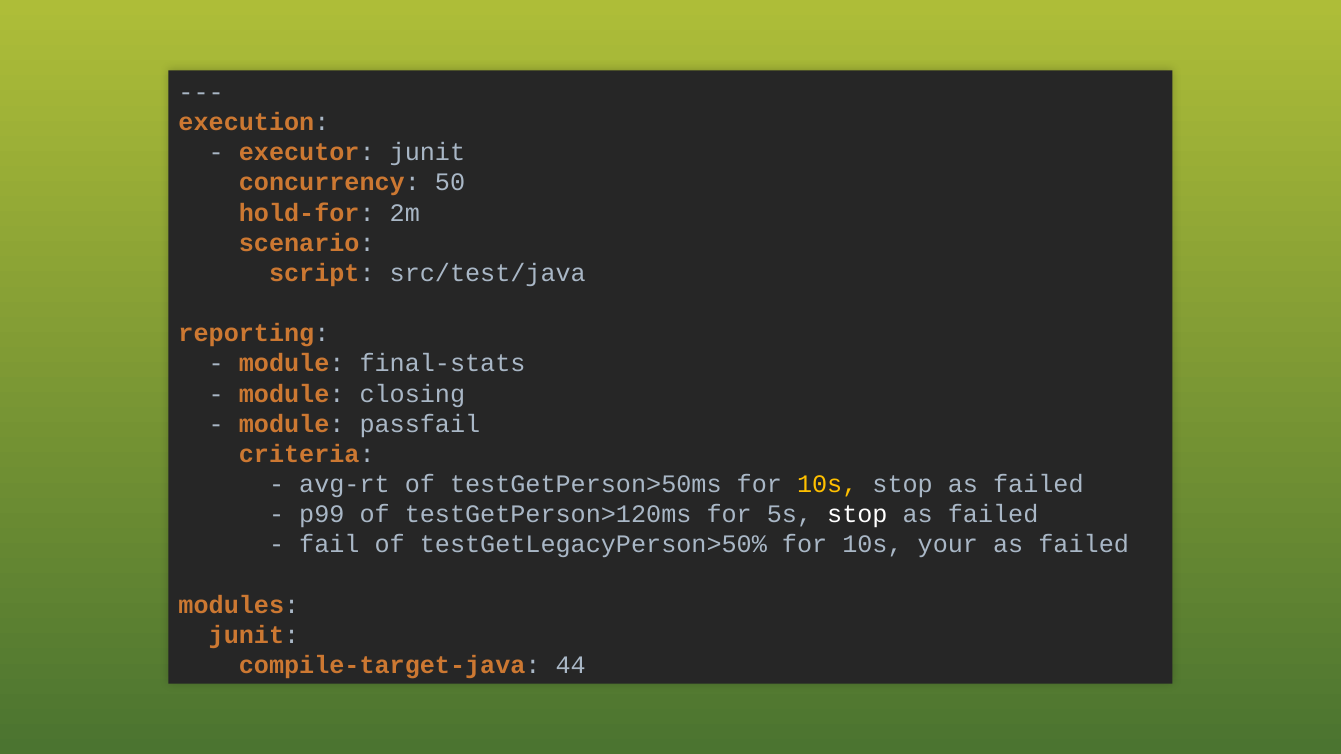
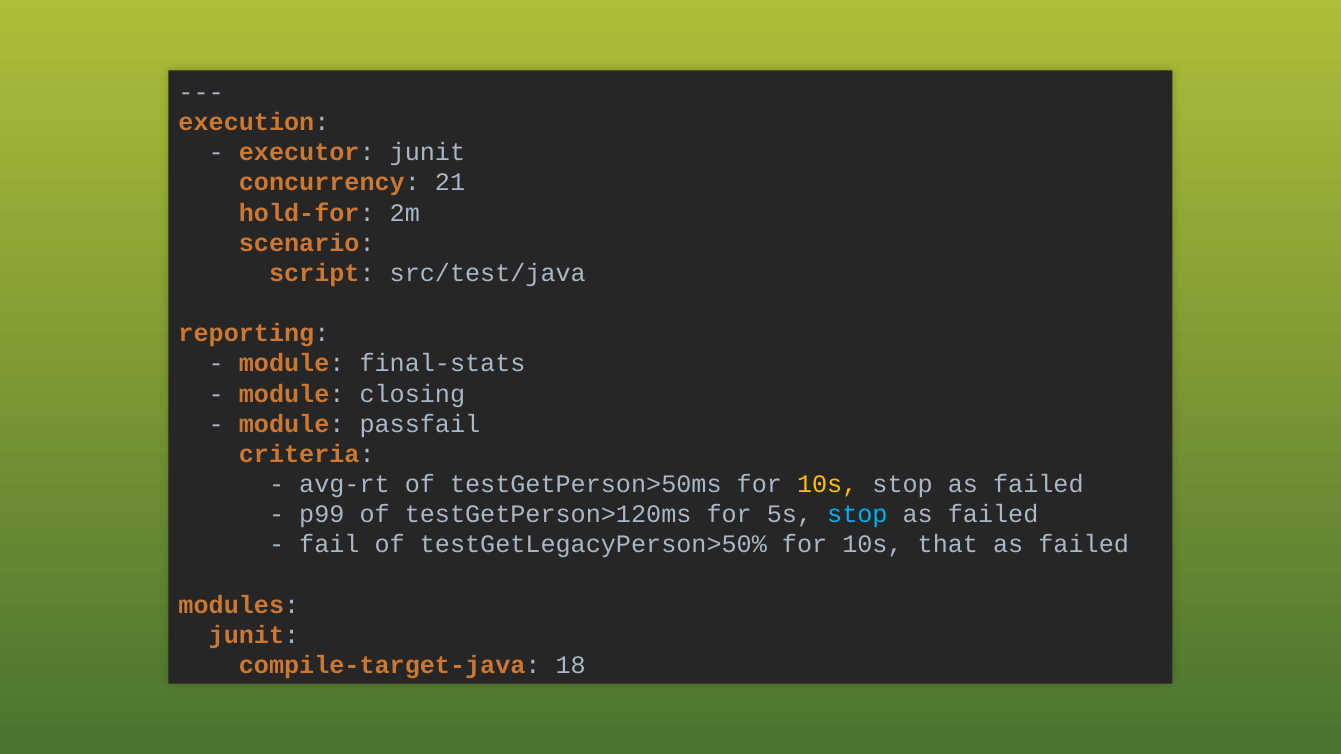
50: 50 -> 21
stop at (857, 515) colour: white -> light blue
your: your -> that
44: 44 -> 18
